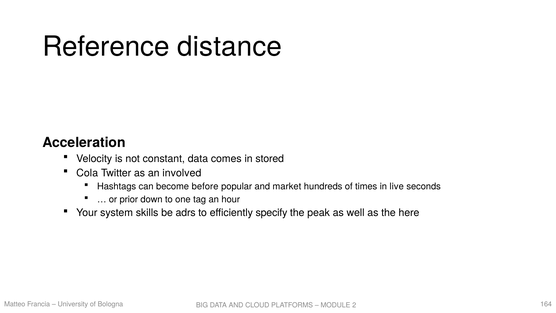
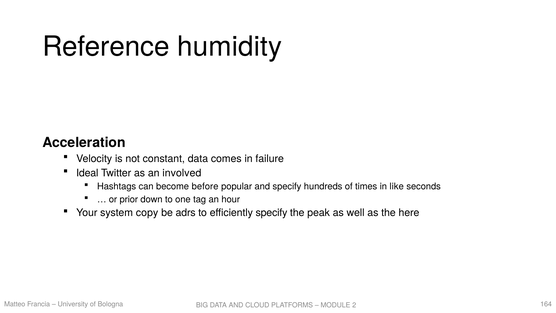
distance: distance -> humidity
stored: stored -> failure
Cola: Cola -> Ideal
and market: market -> specify
live: live -> like
skills: skills -> copy
